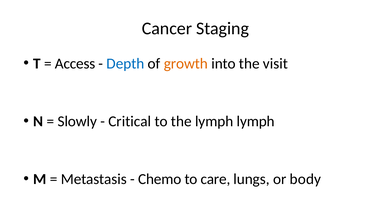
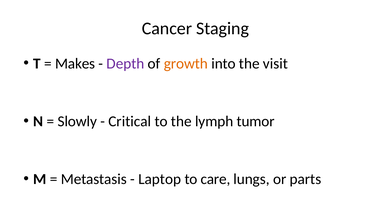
Access: Access -> Makes
Depth colour: blue -> purple
lymph lymph: lymph -> tumor
Chemo: Chemo -> Laptop
body: body -> parts
